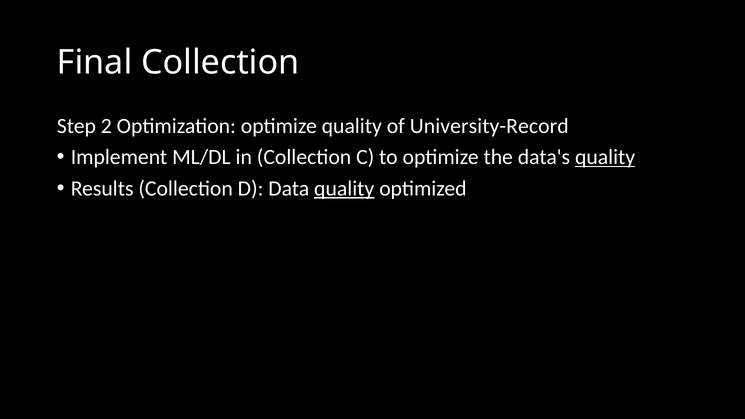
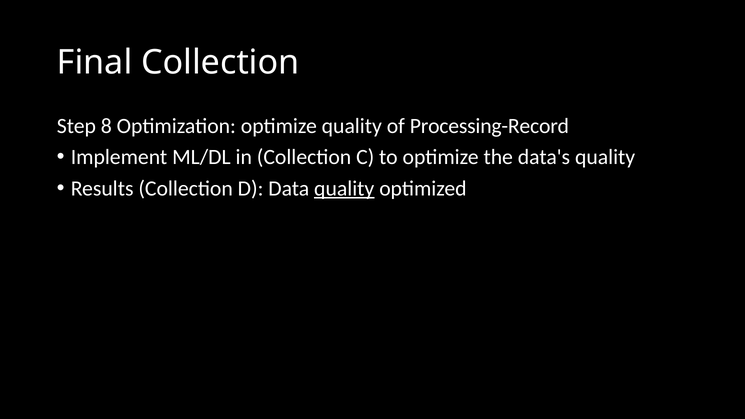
2: 2 -> 8
University-Record: University-Record -> Processing-Record
quality at (605, 157) underline: present -> none
